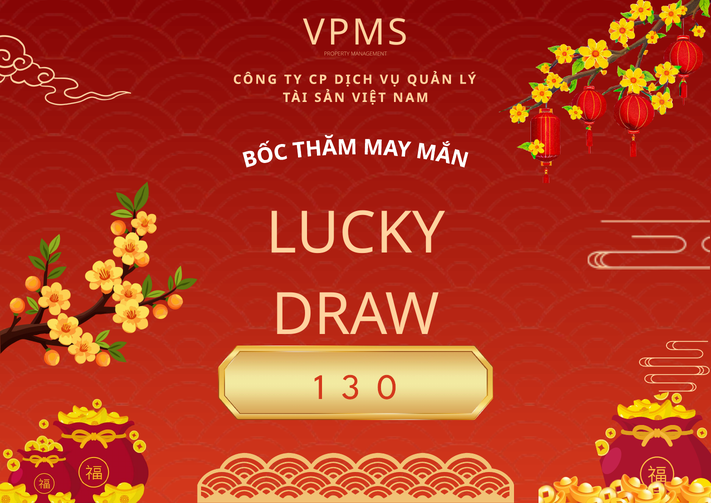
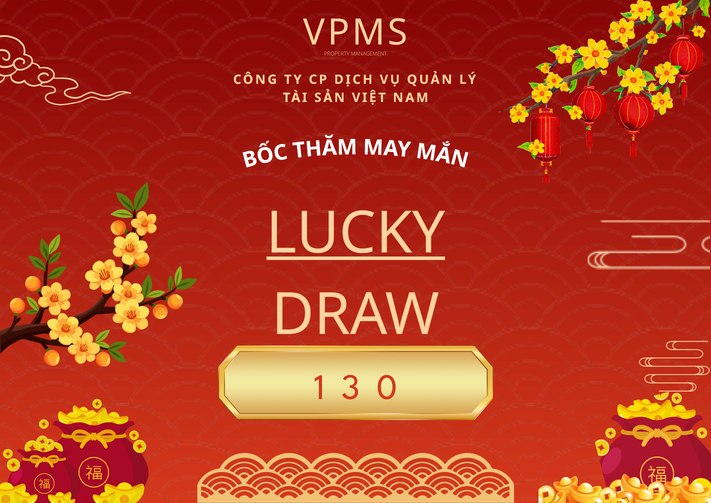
LUCKY underline: none -> present
